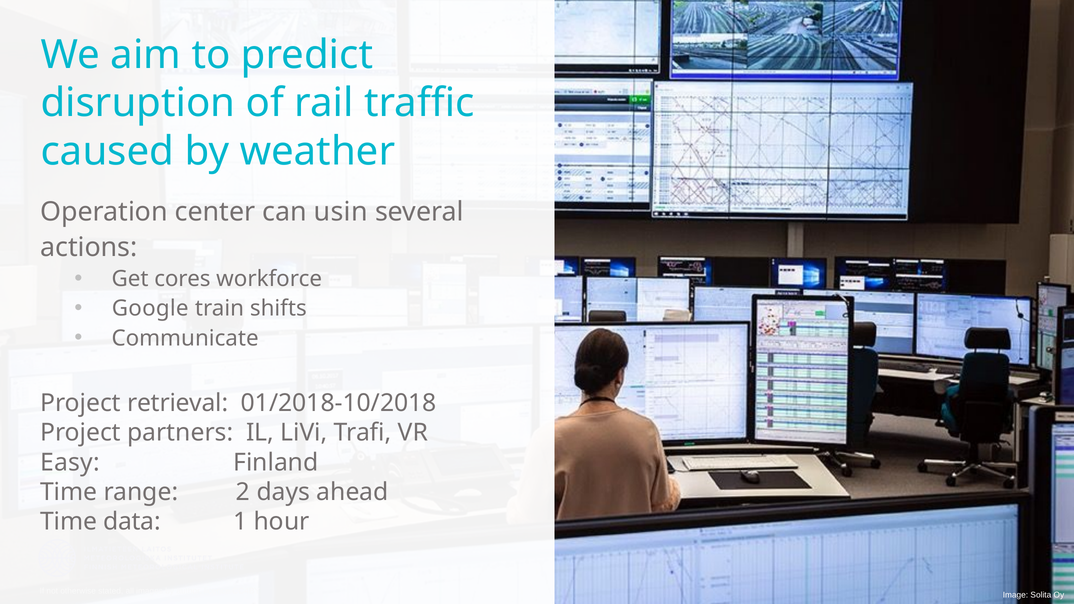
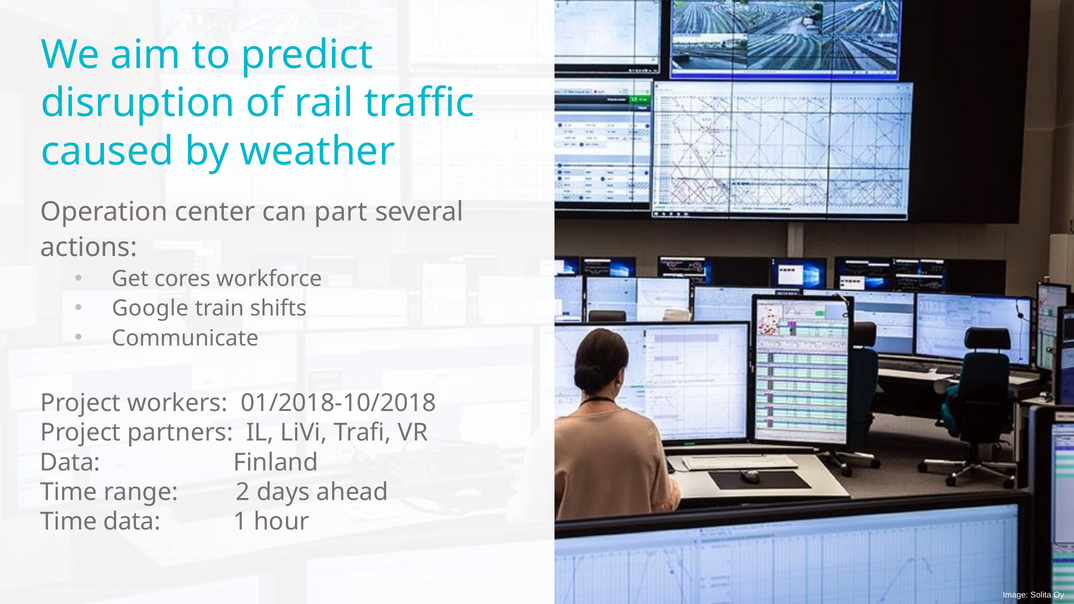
usin: usin -> part
retrieval: retrieval -> workers
Easy at (70, 462): Easy -> Data
